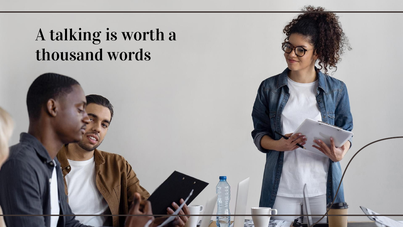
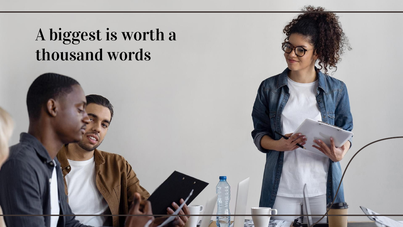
talking: talking -> biggest
